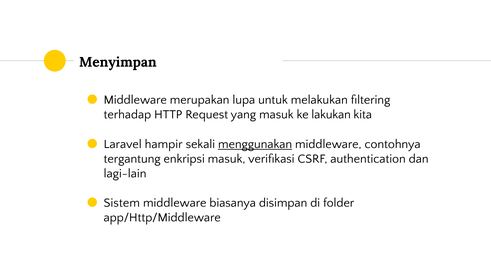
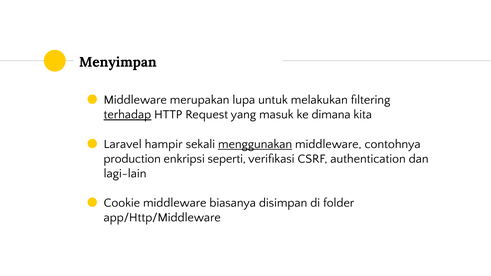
terhadap underline: none -> present
lakukan: lakukan -> dimana
tergantung: tergantung -> production
enkripsi masuk: masuk -> seperti
Sistem: Sistem -> Cookie
